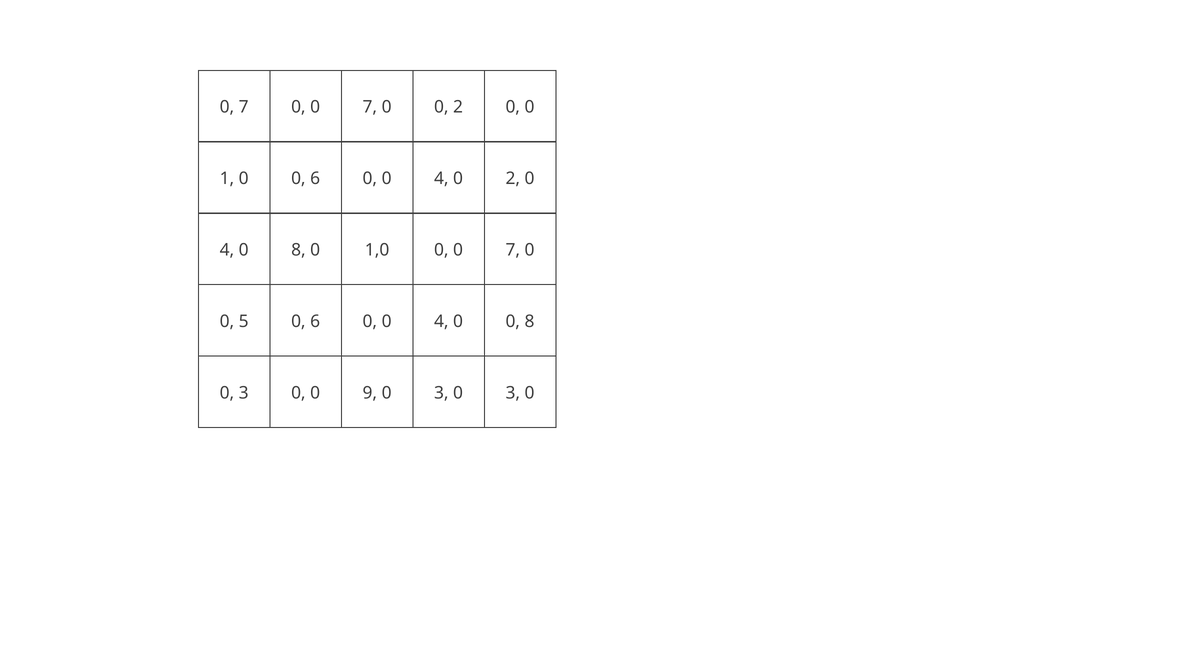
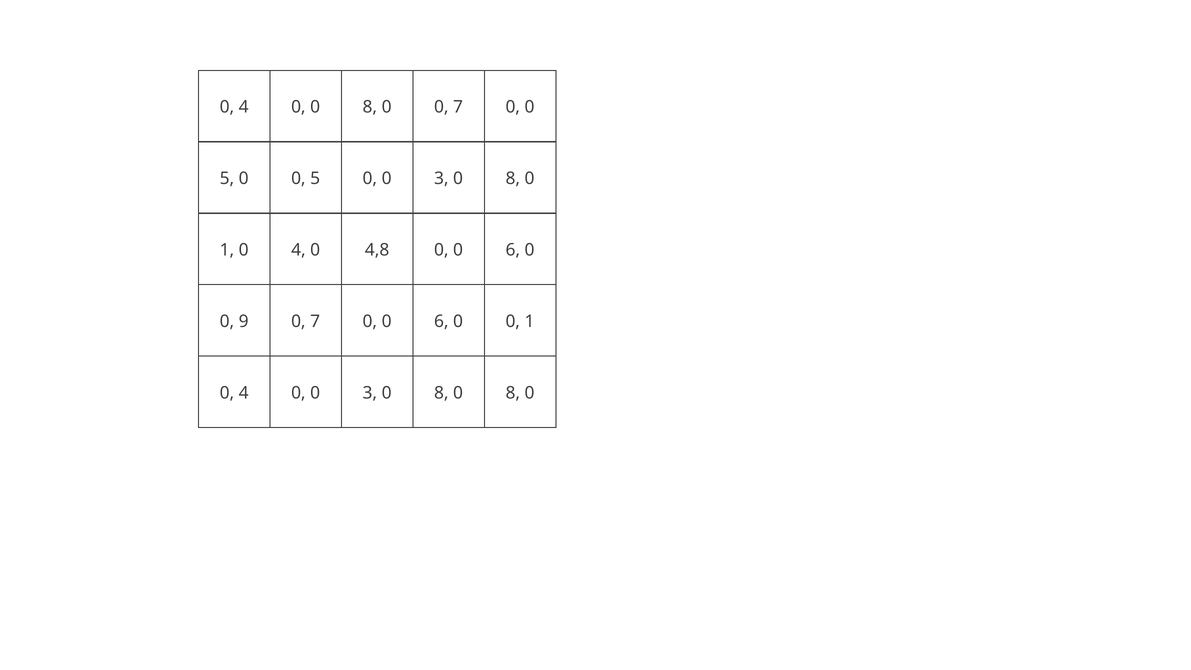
7 at (244, 107): 7 -> 4
7 at (370, 107): 7 -> 8
0 0 2: 2 -> 7
1 at (227, 179): 1 -> 5
6 at (315, 179): 6 -> 5
4 at (441, 179): 4 -> 3
2 at (513, 179): 2 -> 8
4 at (227, 250): 4 -> 1
8 at (298, 250): 8 -> 4
1,0: 1,0 -> 4,8
7 at (513, 250): 7 -> 6
5: 5 -> 9
6 at (315, 321): 6 -> 7
4 at (441, 321): 4 -> 6
0 0 8: 8 -> 1
3 at (244, 393): 3 -> 4
9 at (370, 393): 9 -> 3
3 at (441, 393): 3 -> 8
3 at (513, 393): 3 -> 8
